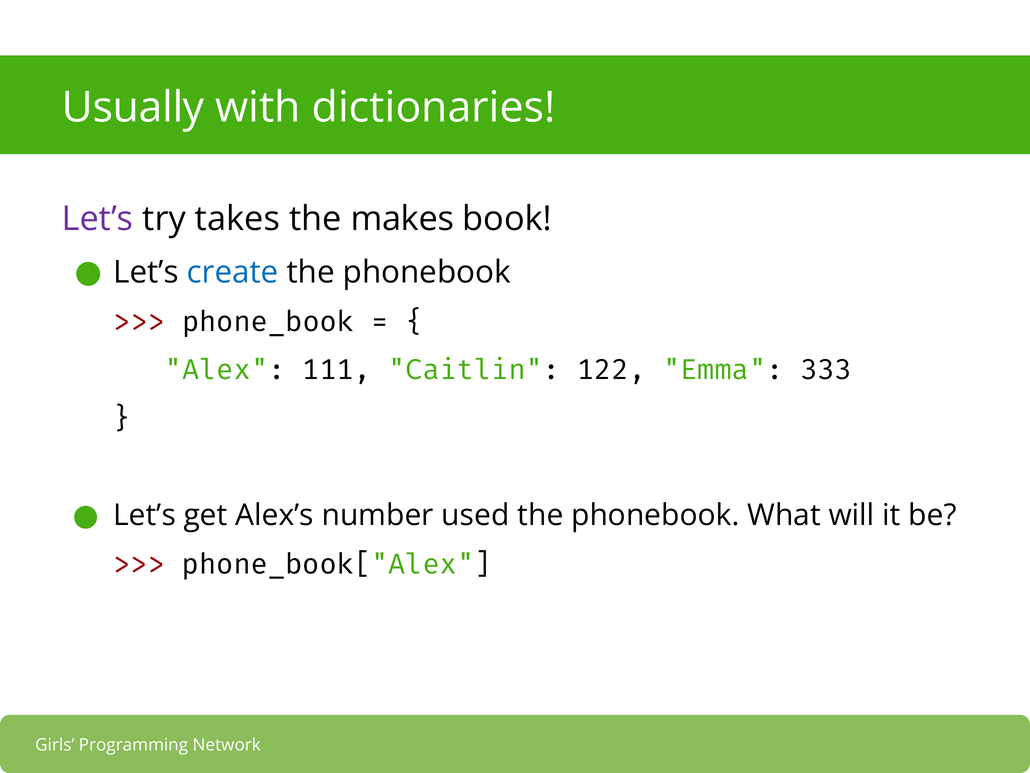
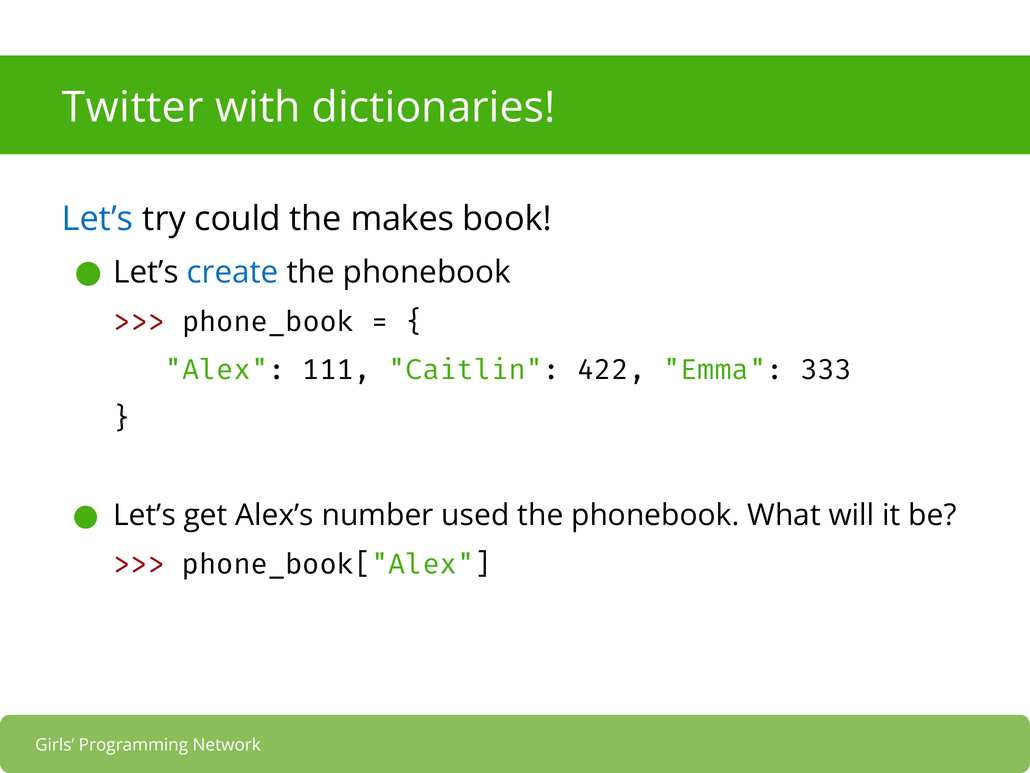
Usually: Usually -> Twitter
Let’s at (98, 219) colour: purple -> blue
takes: takes -> could
122: 122 -> 422
